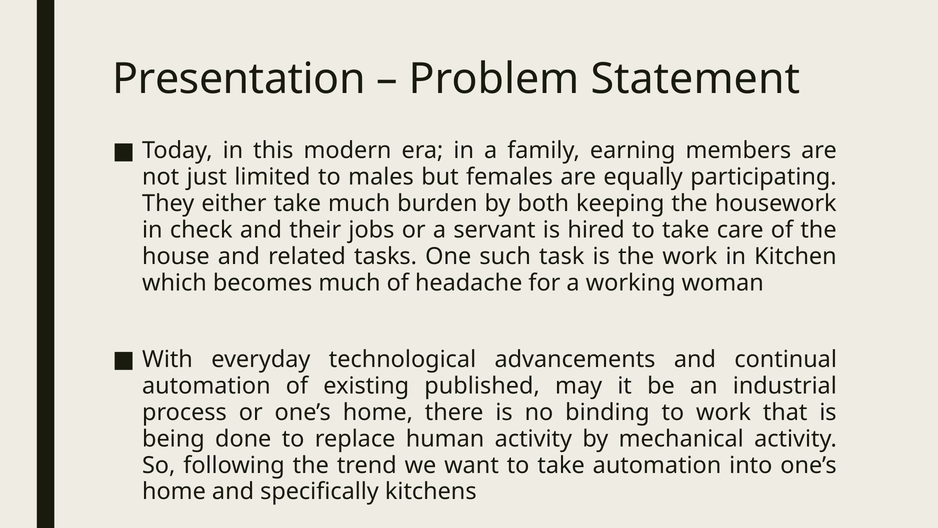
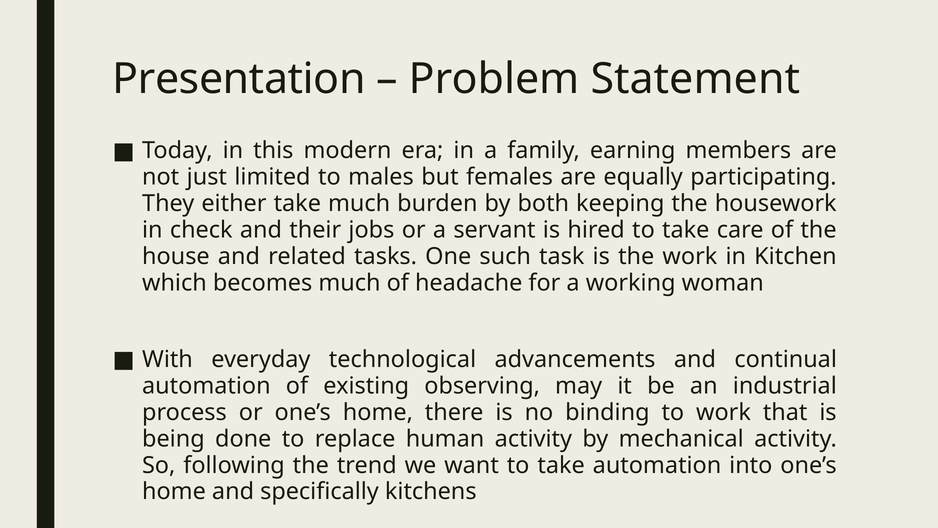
published: published -> observing
